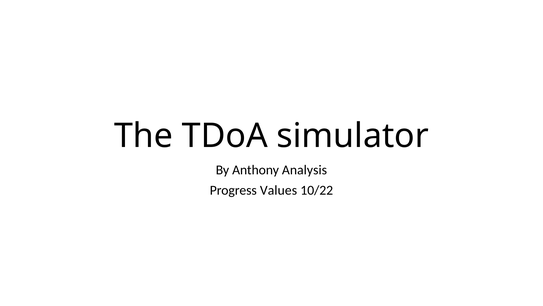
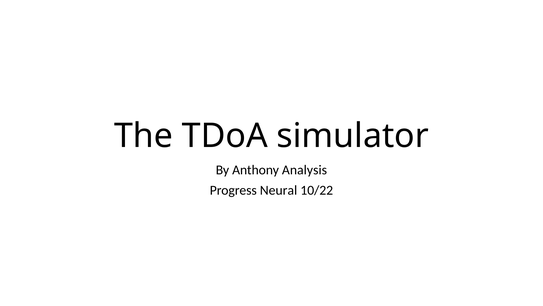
Values: Values -> Neural
